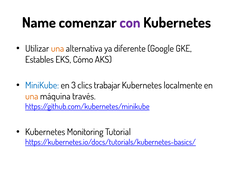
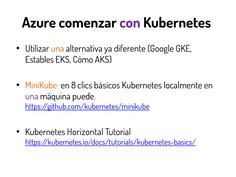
Name: Name -> Azure
MiniKube colour: blue -> orange
3: 3 -> 8
trabajar: trabajar -> básicos
una at (32, 96) colour: orange -> purple
través: través -> puede
Monitoring: Monitoring -> Horizontal
